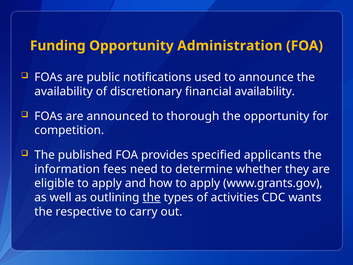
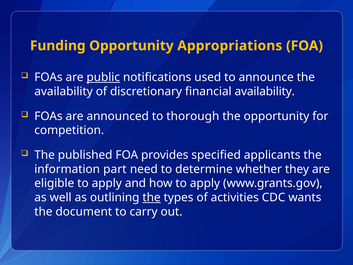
Administration: Administration -> Appropriations
public underline: none -> present
fees: fees -> part
respective: respective -> document
